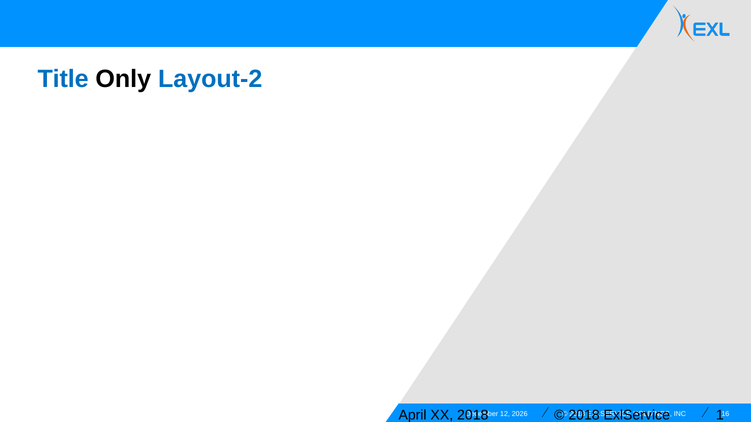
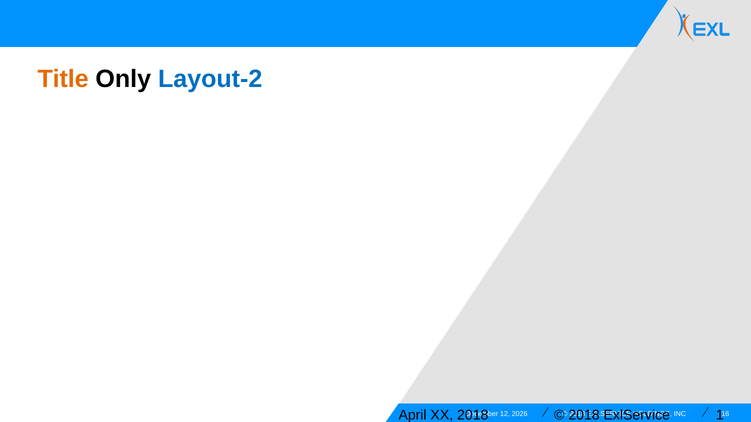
Title colour: blue -> orange
